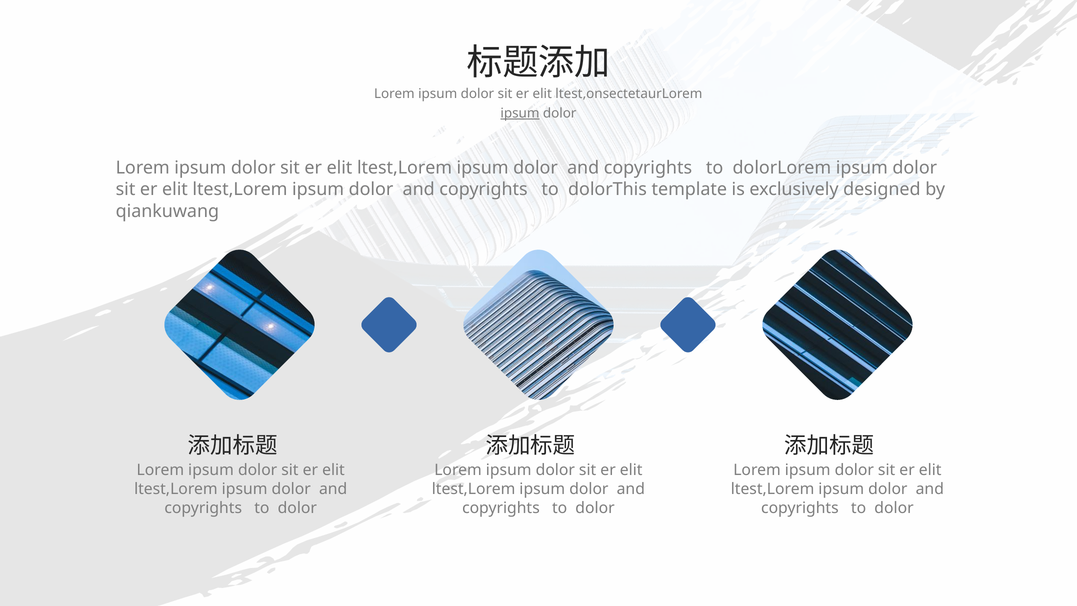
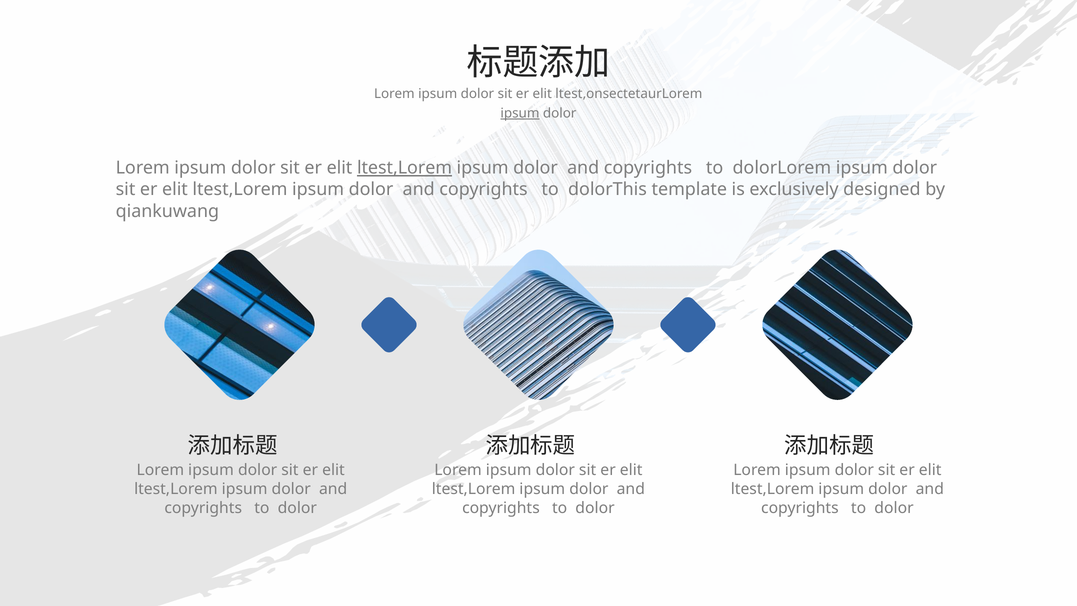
ltest,Lorem at (405, 168) underline: none -> present
